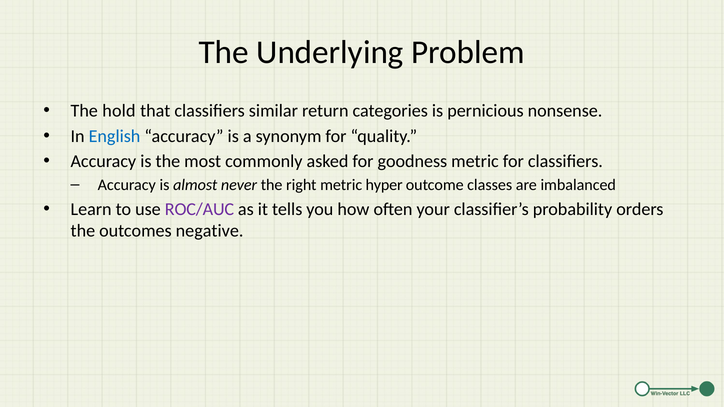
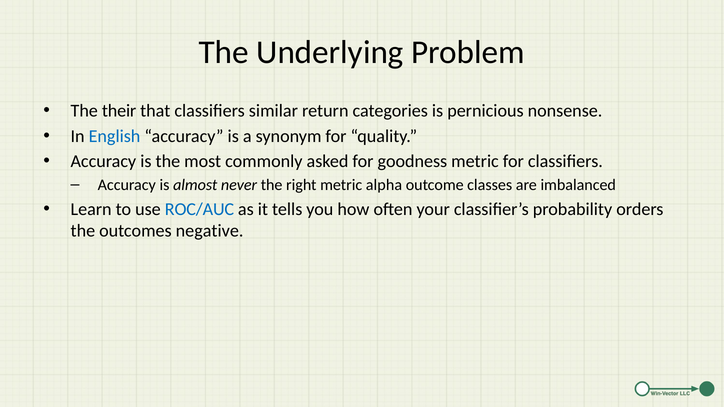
hold: hold -> their
hyper: hyper -> alpha
ROC/AUC colour: purple -> blue
